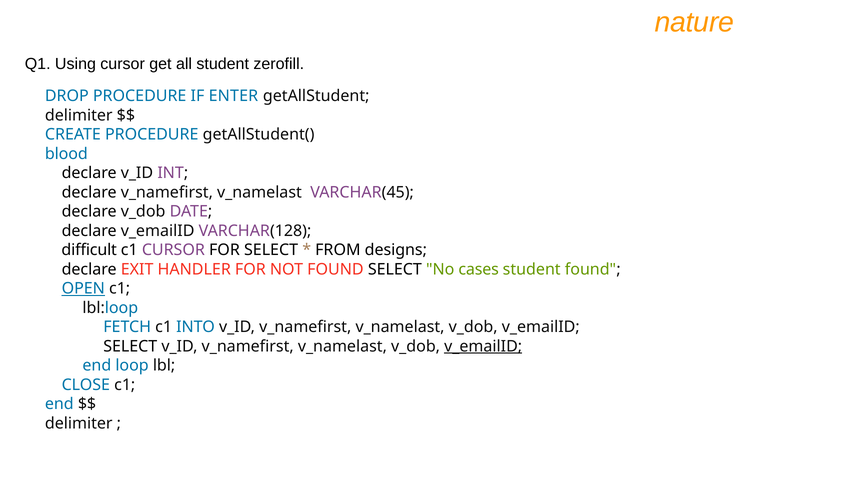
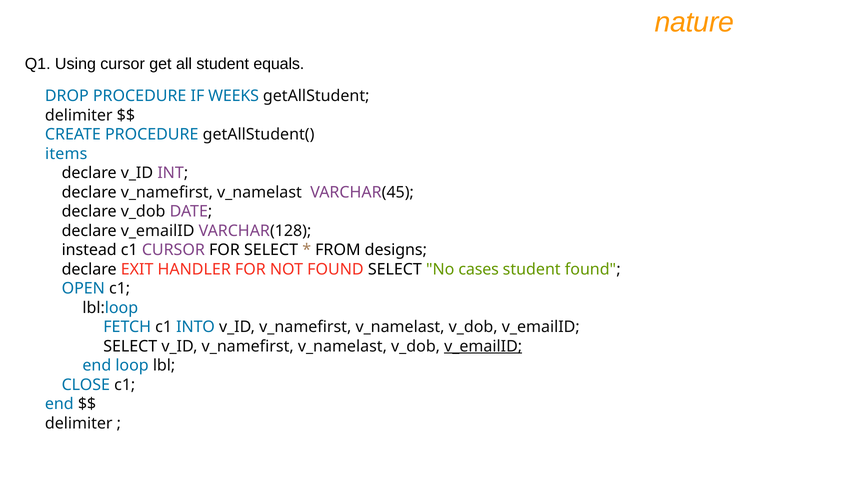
zerofill: zerofill -> equals
ENTER: ENTER -> WEEKS
blood: blood -> items
difficult: difficult -> instead
OPEN underline: present -> none
